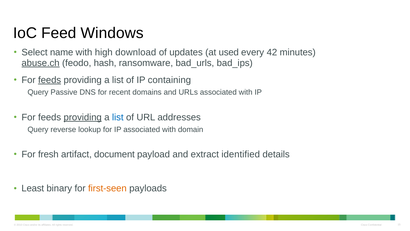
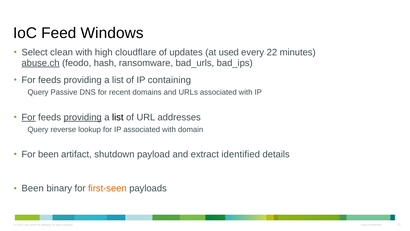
name: name -> clean
download: download -> cloudflare
42: 42 -> 22
feeds at (50, 80) underline: present -> none
For at (29, 117) underline: none -> present
list at (118, 117) colour: blue -> black
For fresh: fresh -> been
document: document -> shutdown
Least at (33, 188): Least -> Been
